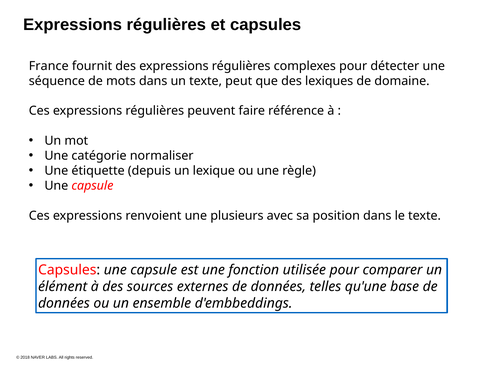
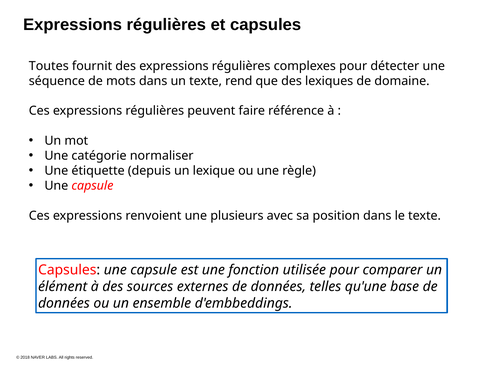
France: France -> Toutes
peut: peut -> rend
